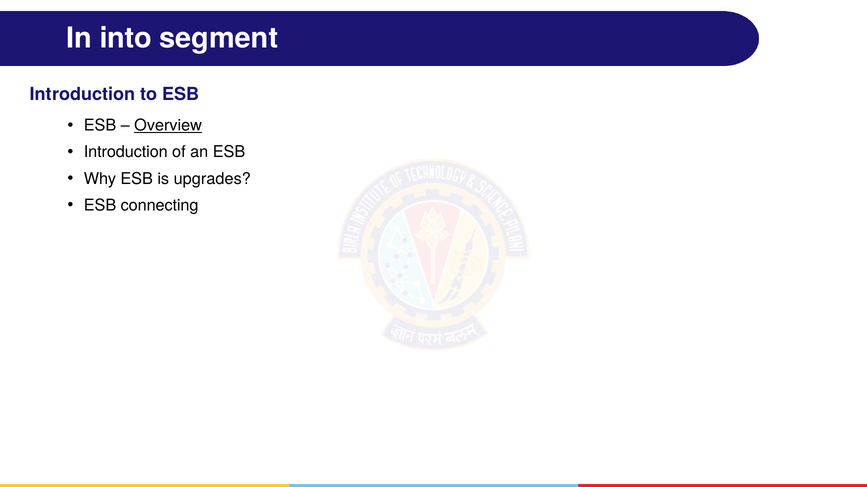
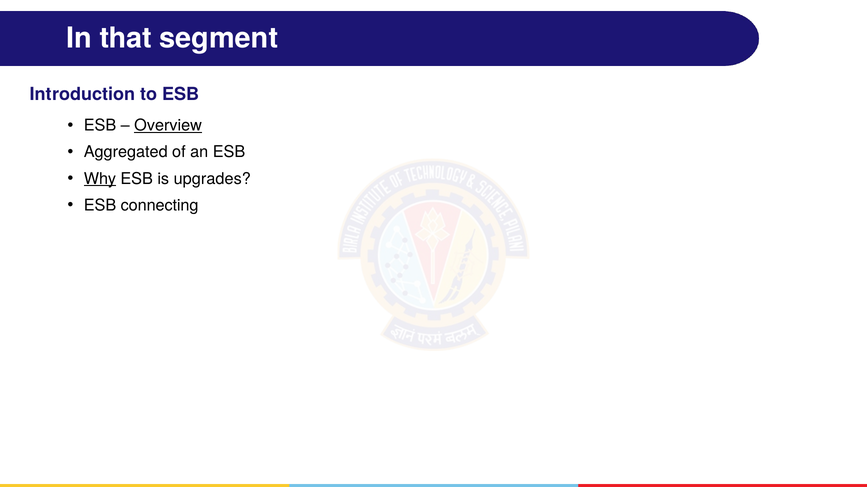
into: into -> that
Introduction at (126, 152): Introduction -> Aggregated
Why underline: none -> present
